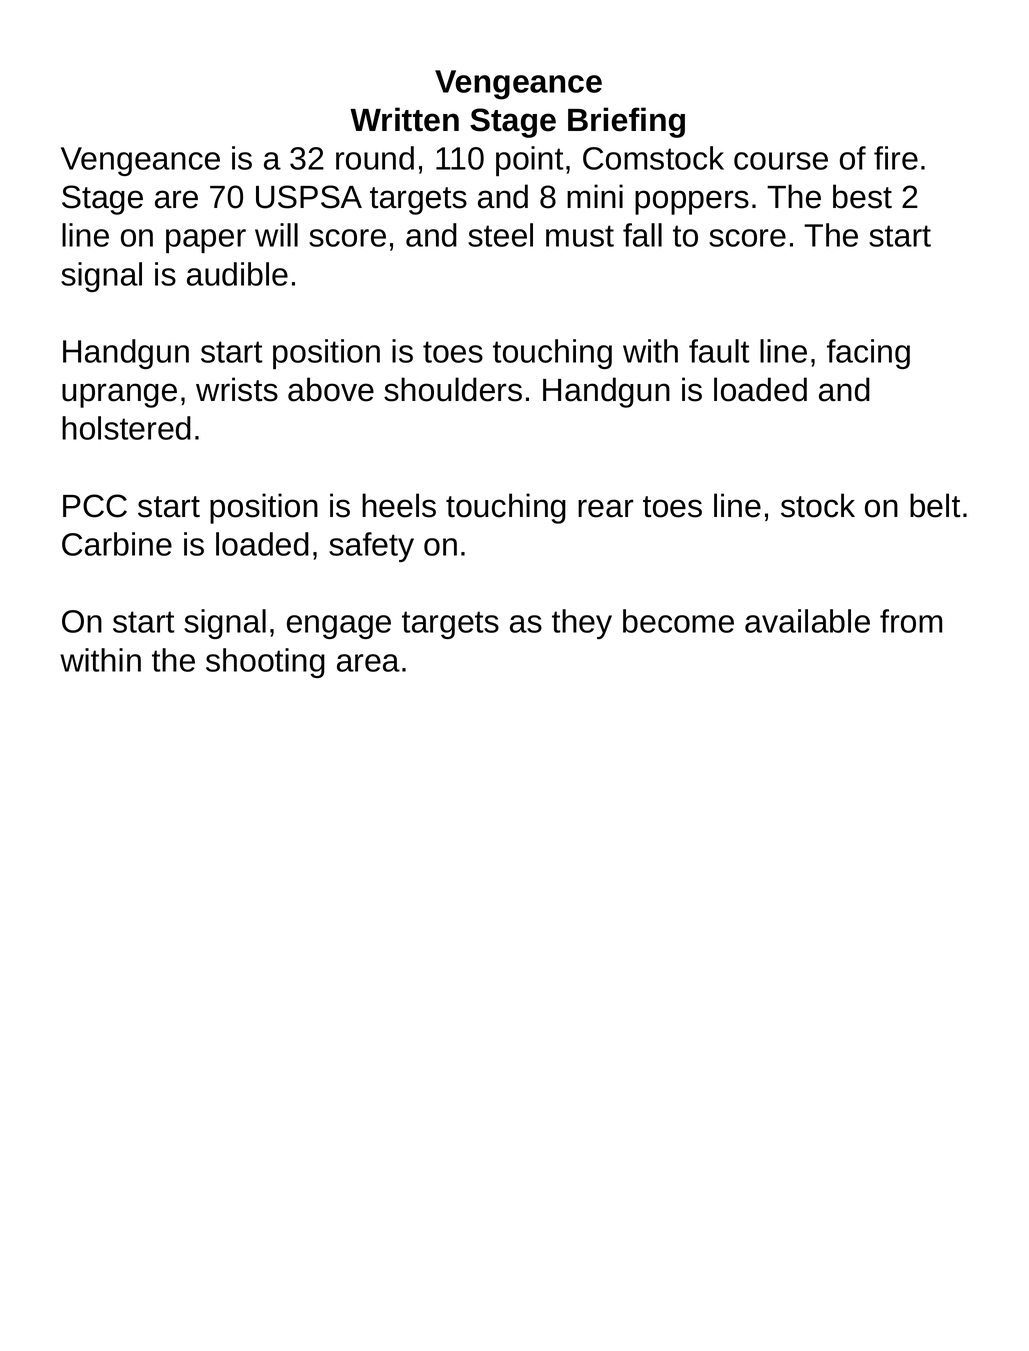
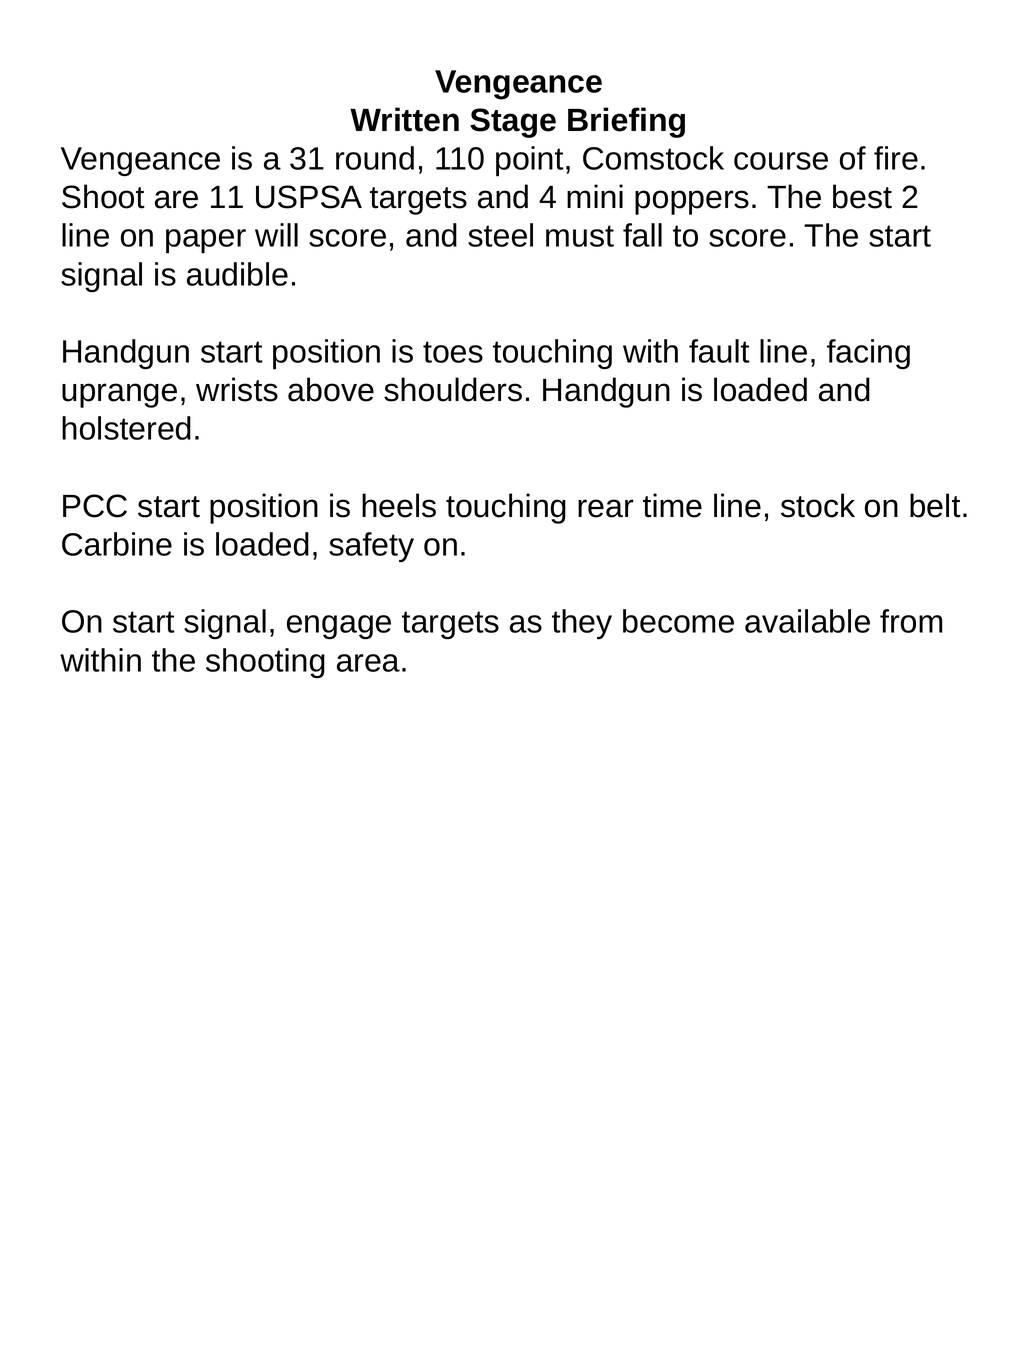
32: 32 -> 31
Stage at (103, 198): Stage -> Shoot
70: 70 -> 11
8: 8 -> 4
rear toes: toes -> time
